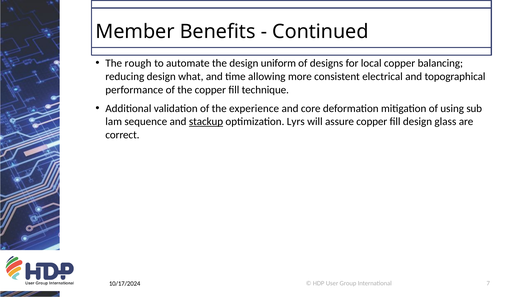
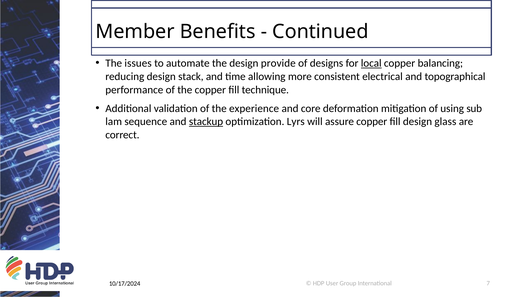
rough: rough -> issues
uniform: uniform -> provide
local underline: none -> present
what: what -> stack
